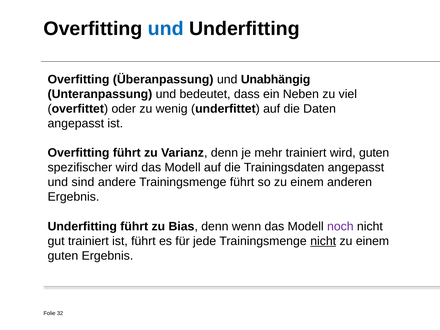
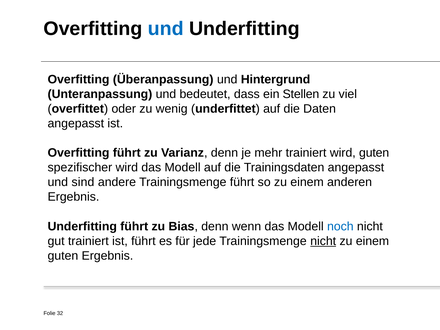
Unabhängig: Unabhängig -> Hintergrund
Neben: Neben -> Stellen
noch colour: purple -> blue
